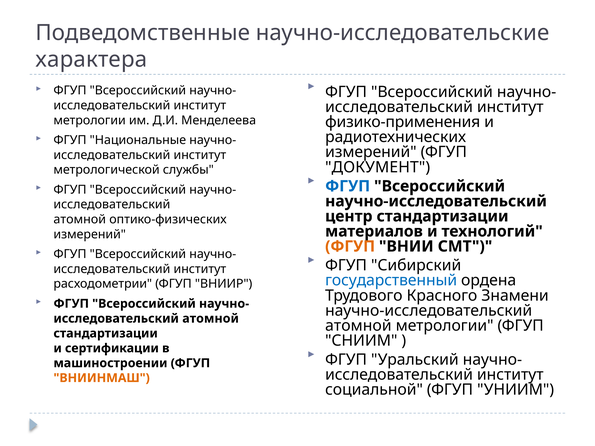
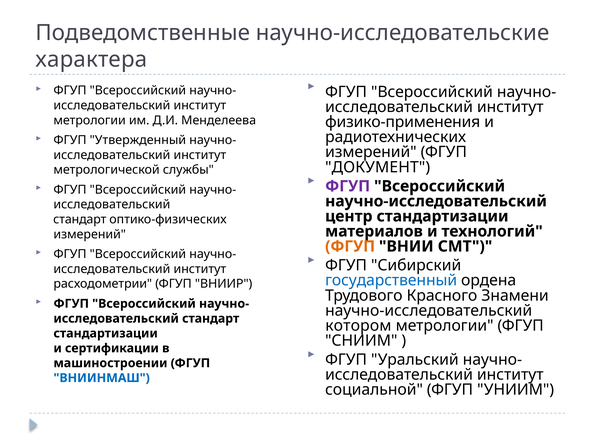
Национальные: Национальные -> Утвержденный
ФГУП at (348, 186) colour: blue -> purple
атомной at (80, 220): атомной -> стандарт
атомной at (211, 319): атомной -> стандарт
атомной at (358, 326): атомной -> котором
ВНИИНМАШ colour: orange -> blue
